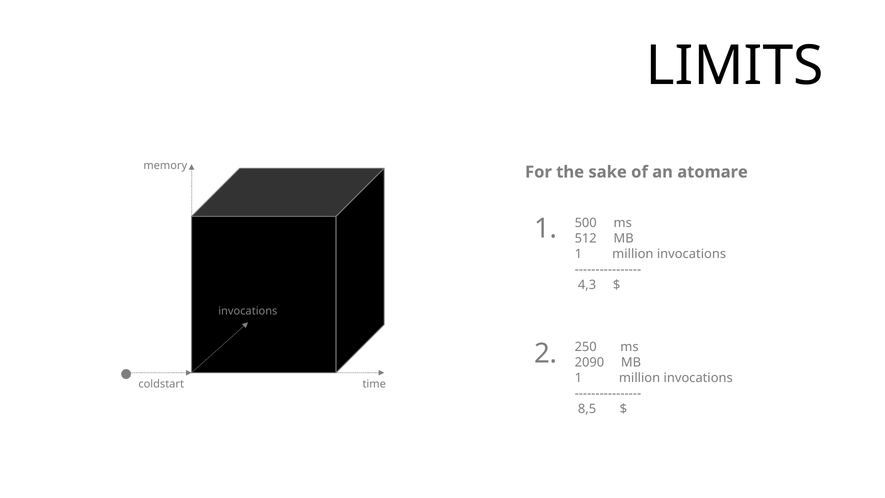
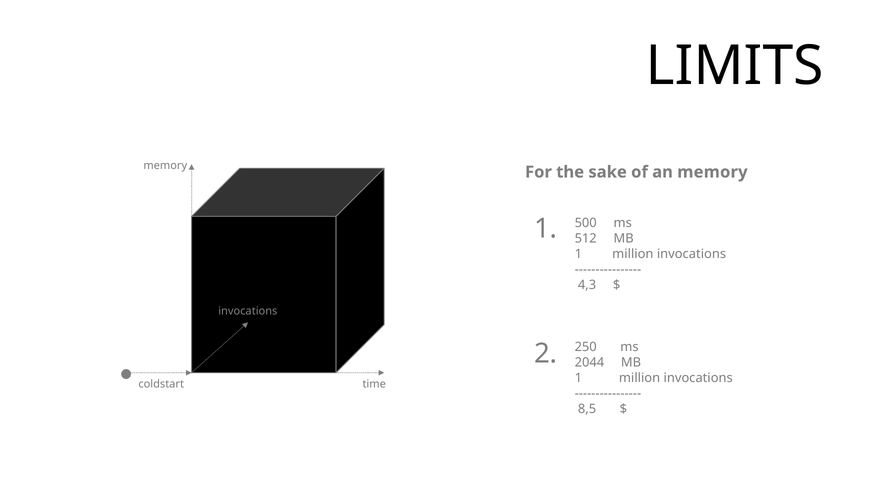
an atomare: atomare -> memory
2090: 2090 -> 2044
